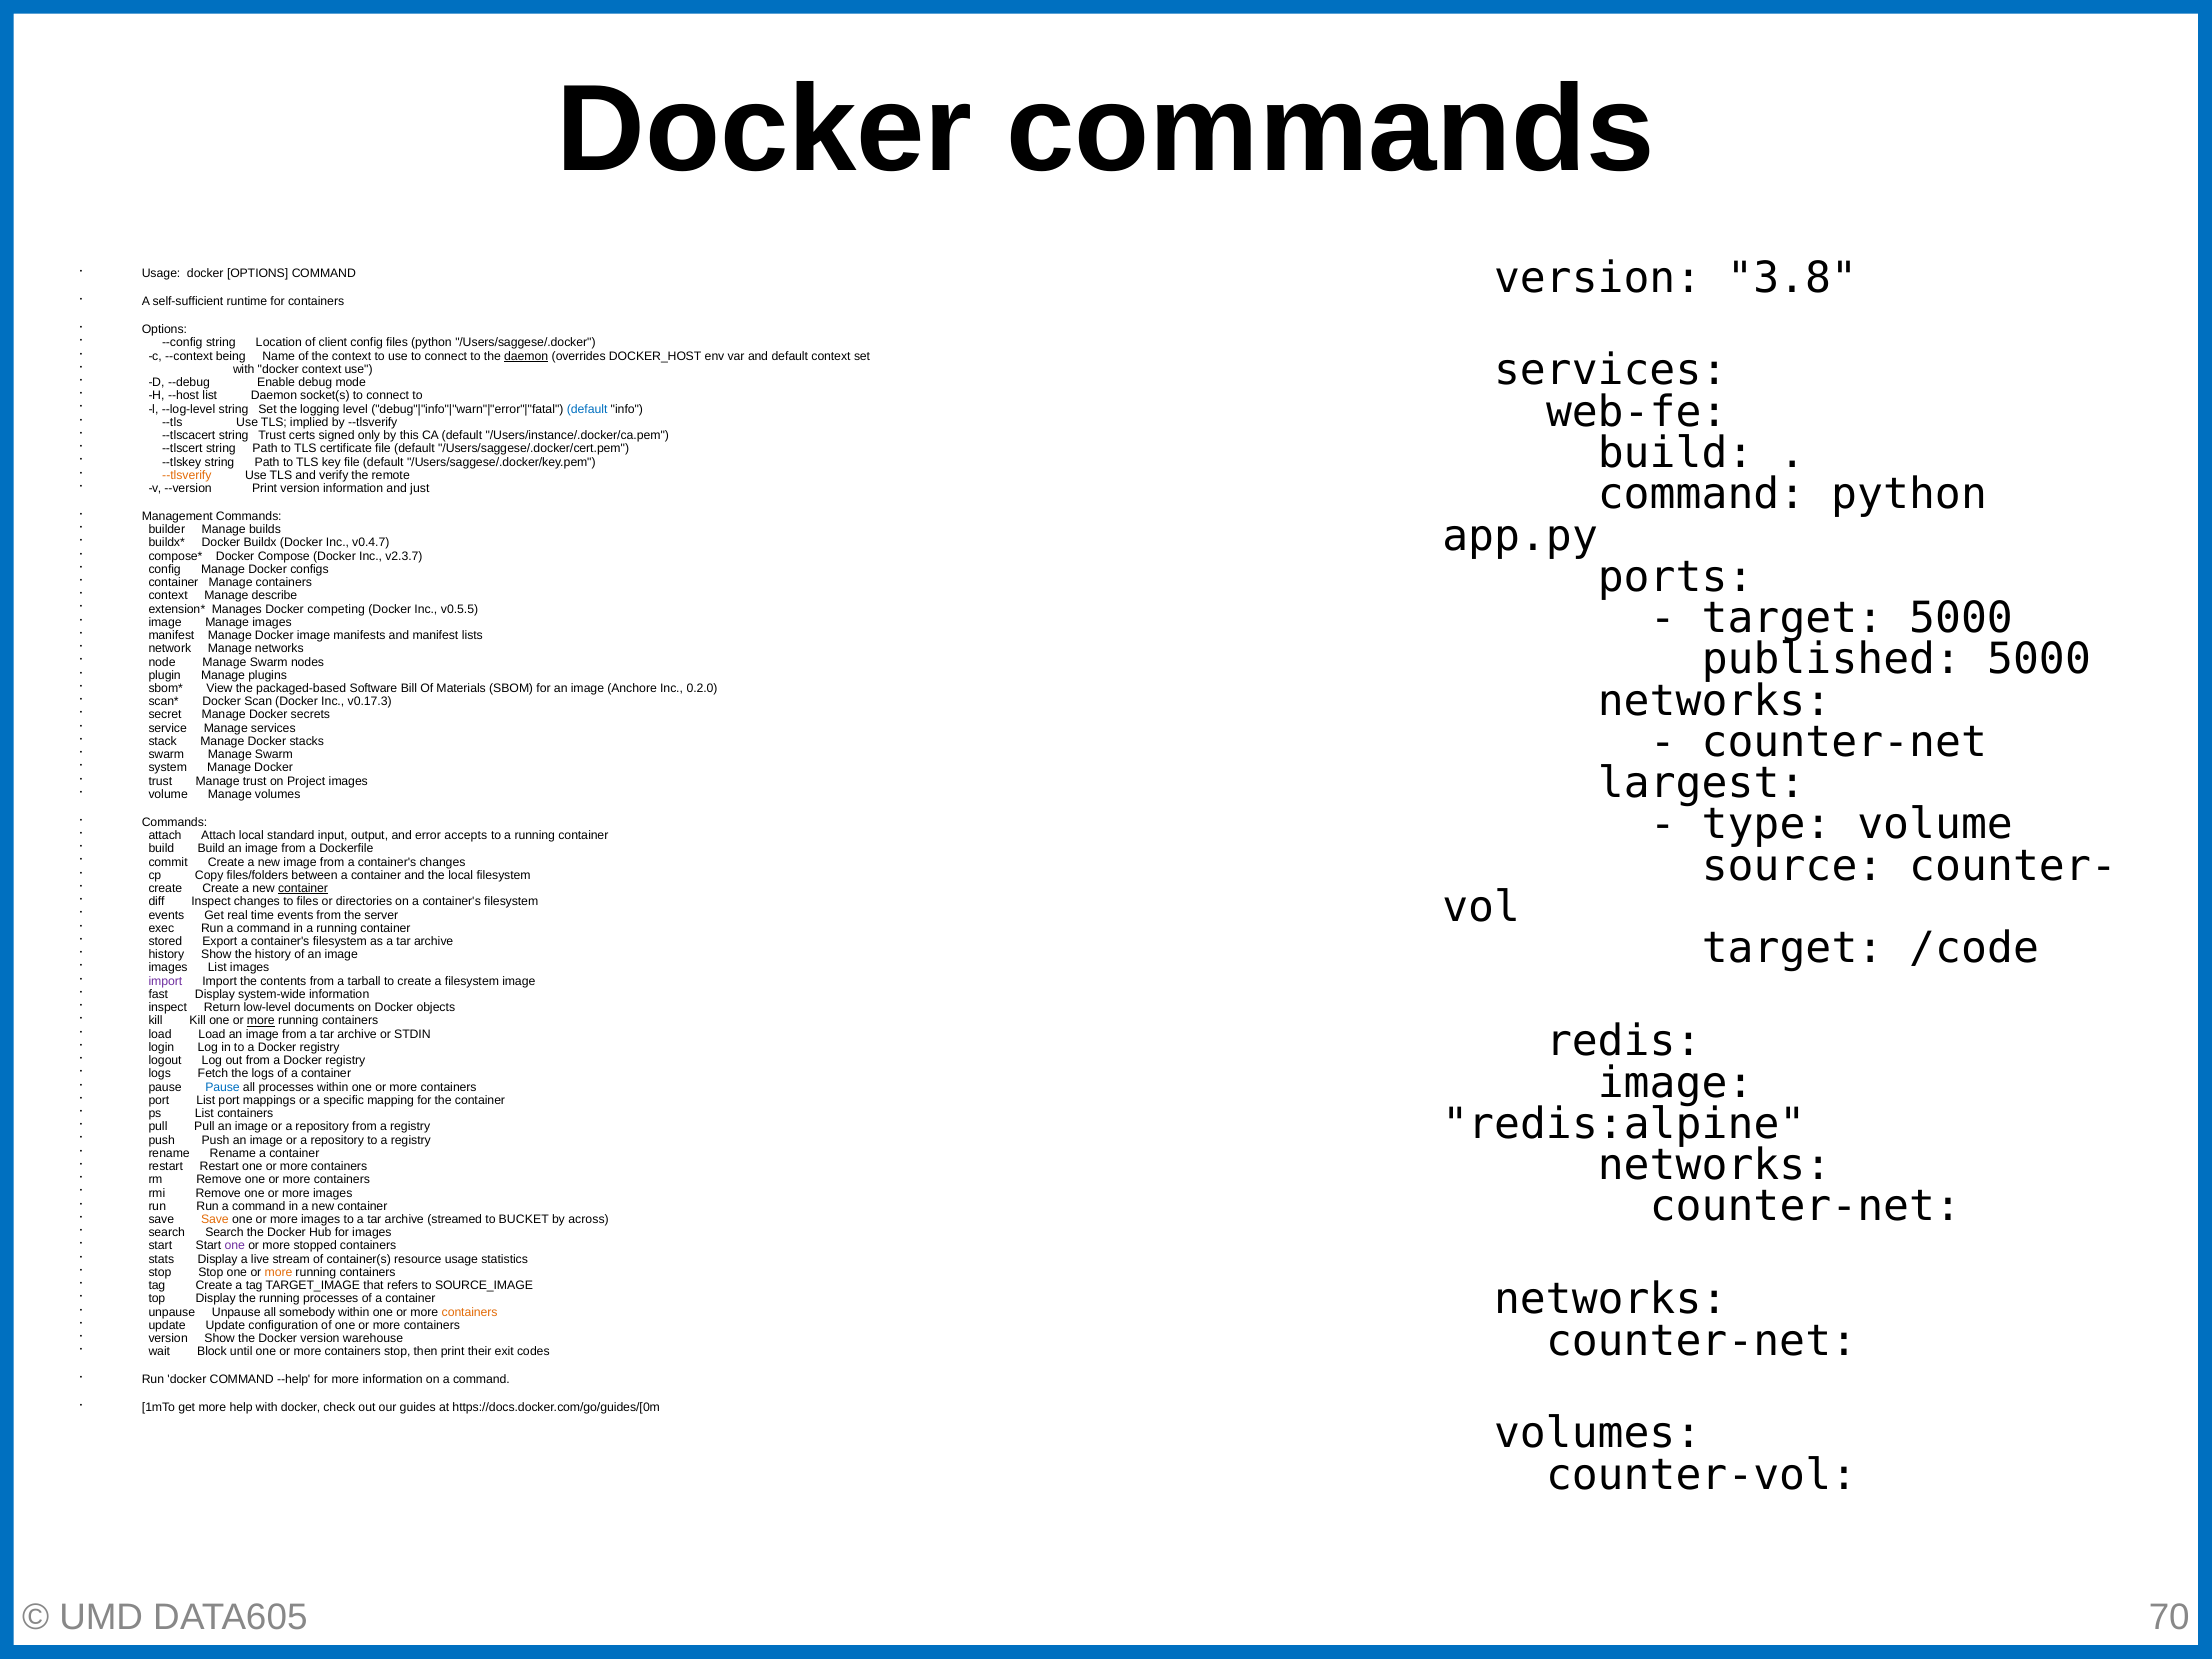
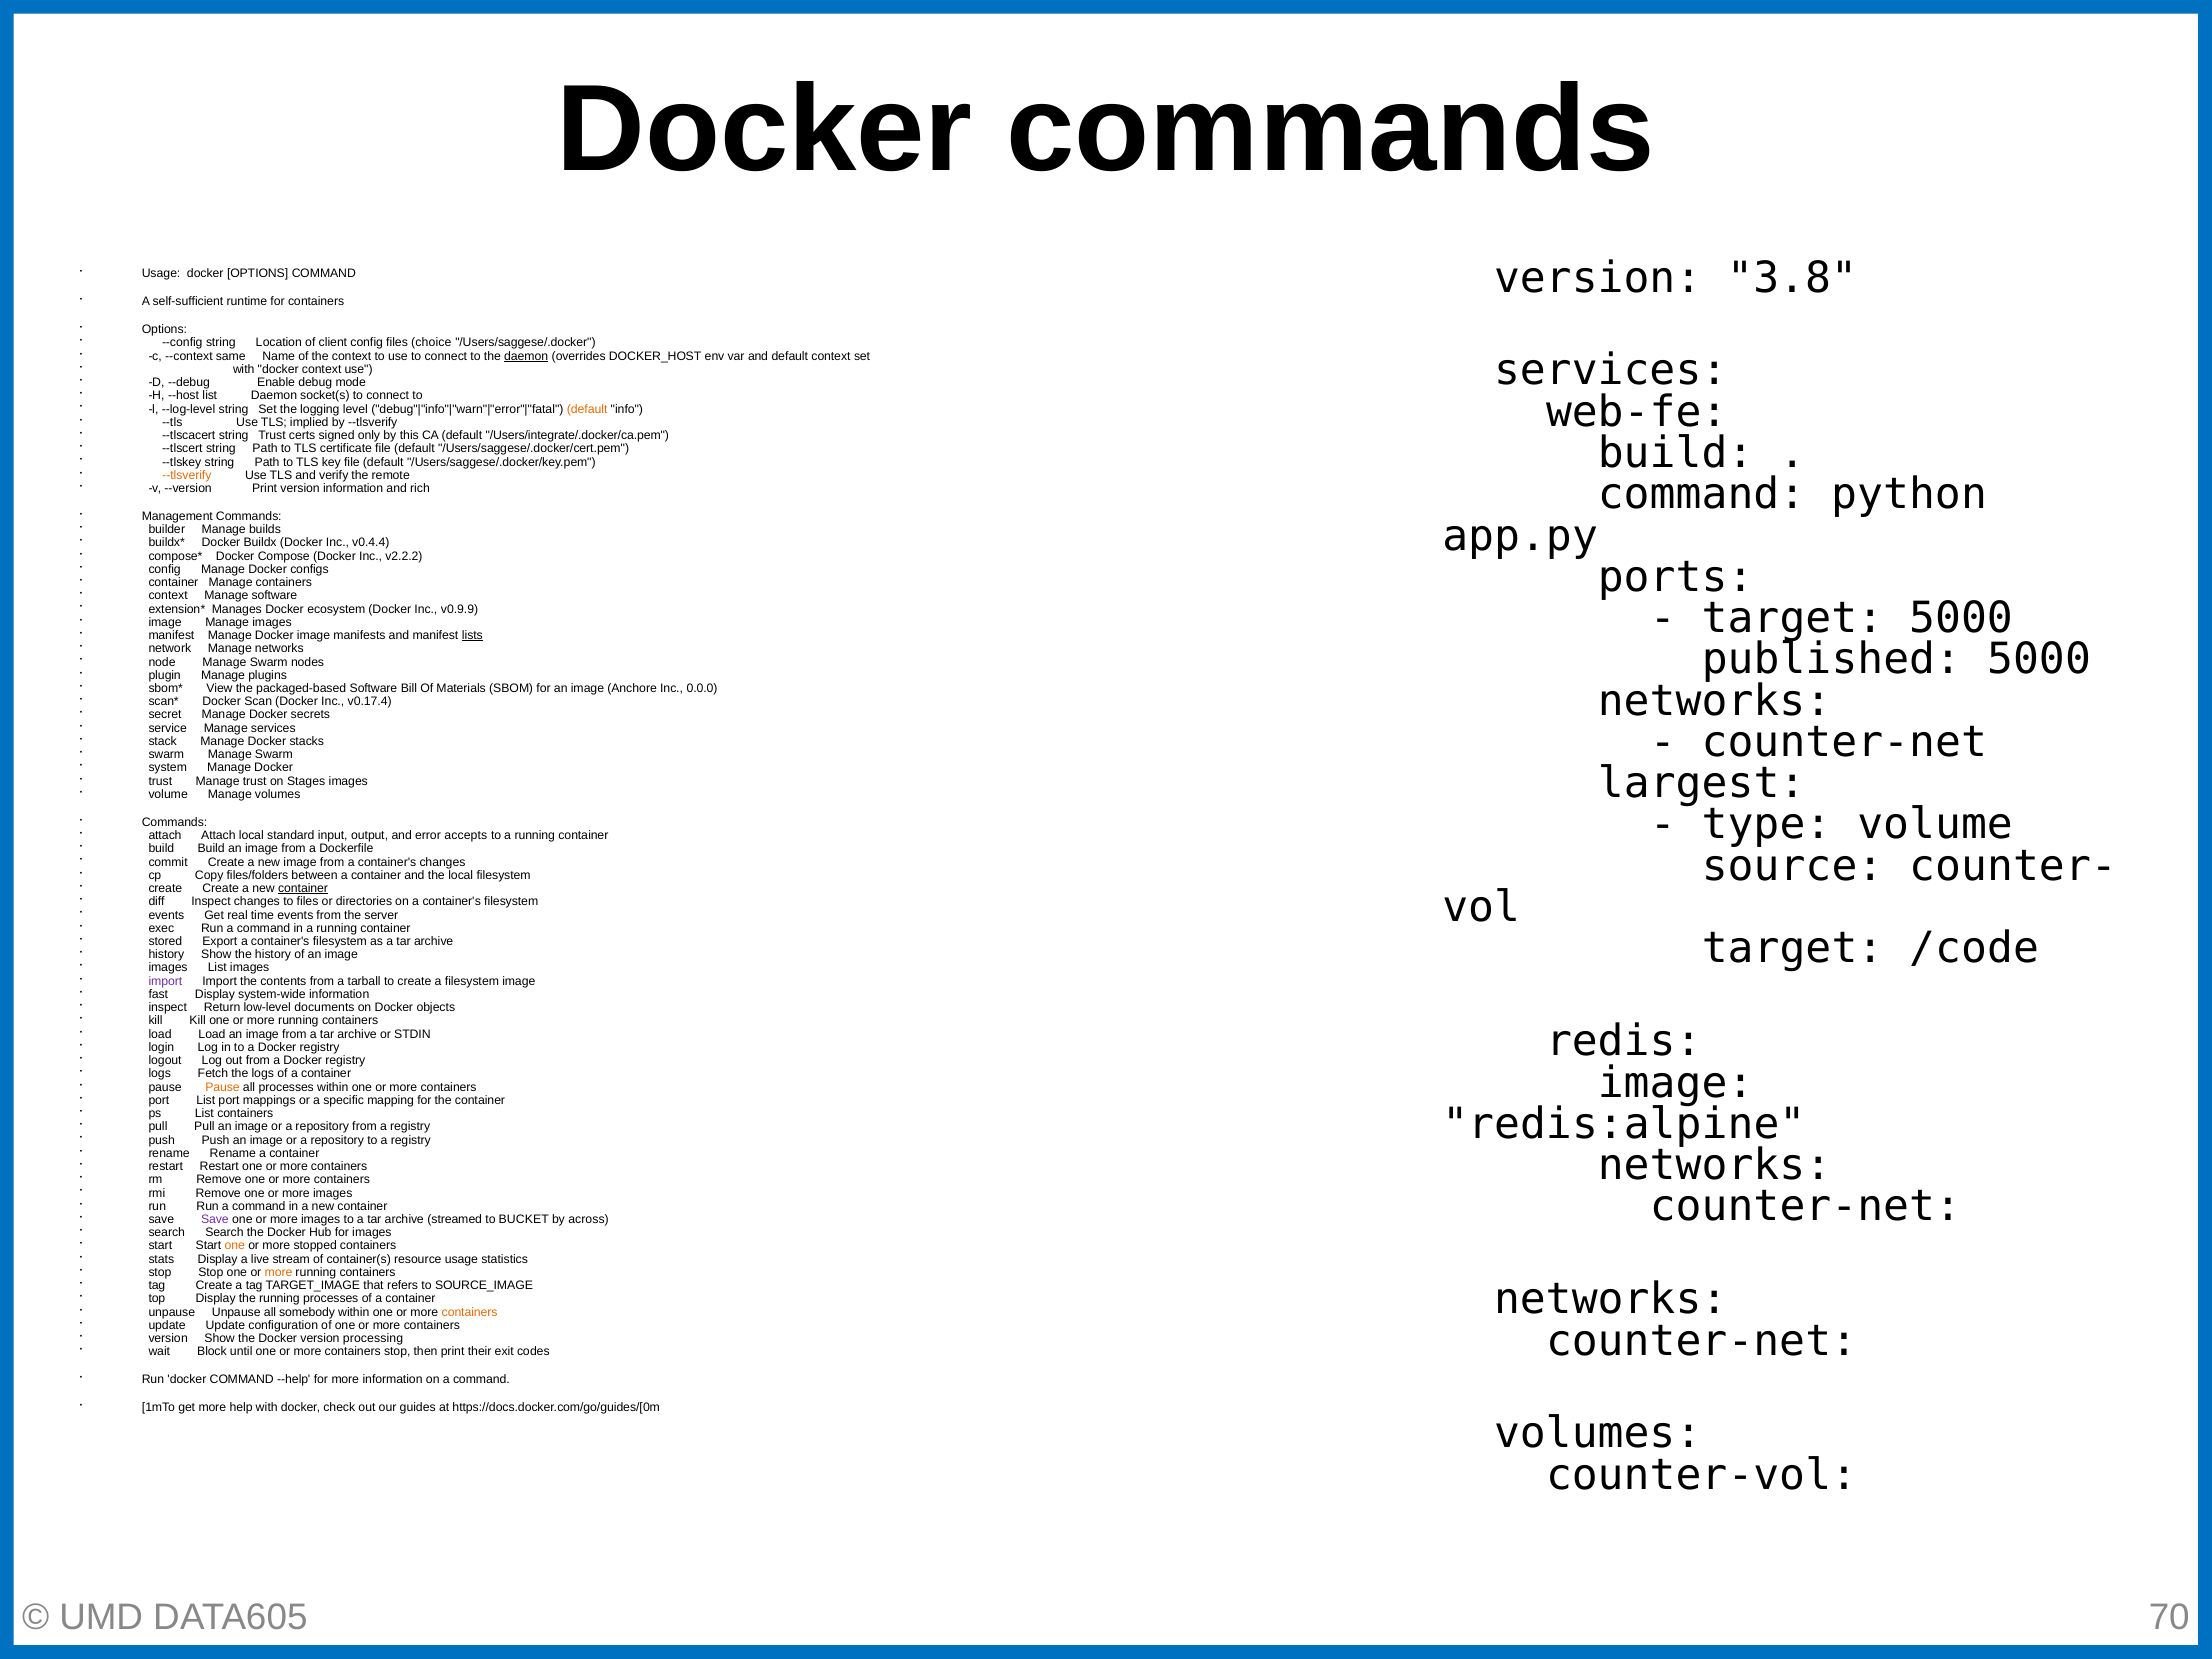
files python: python -> choice
being: being -> same
default at (587, 409) colour: blue -> orange
/Users/instance/.docker/ca.pem: /Users/instance/.docker/ca.pem -> /Users/integrate/.docker/ca.pem
just: just -> rich
v0.4.7: v0.4.7 -> v0.4.4
v2.3.7: v2.3.7 -> v2.2.2
Manage describe: describe -> software
competing: competing -> ecosystem
v0.5.5: v0.5.5 -> v0.9.9
lists underline: none -> present
0.2.0: 0.2.0 -> 0.0.0
v0.17.3: v0.17.3 -> v0.17.4
Project: Project -> Stages
more at (261, 1021) underline: present -> none
Pause at (223, 1087) colour: blue -> orange
Save at (215, 1219) colour: orange -> purple
one at (235, 1246) colour: purple -> orange
warehouse: warehouse -> processing
